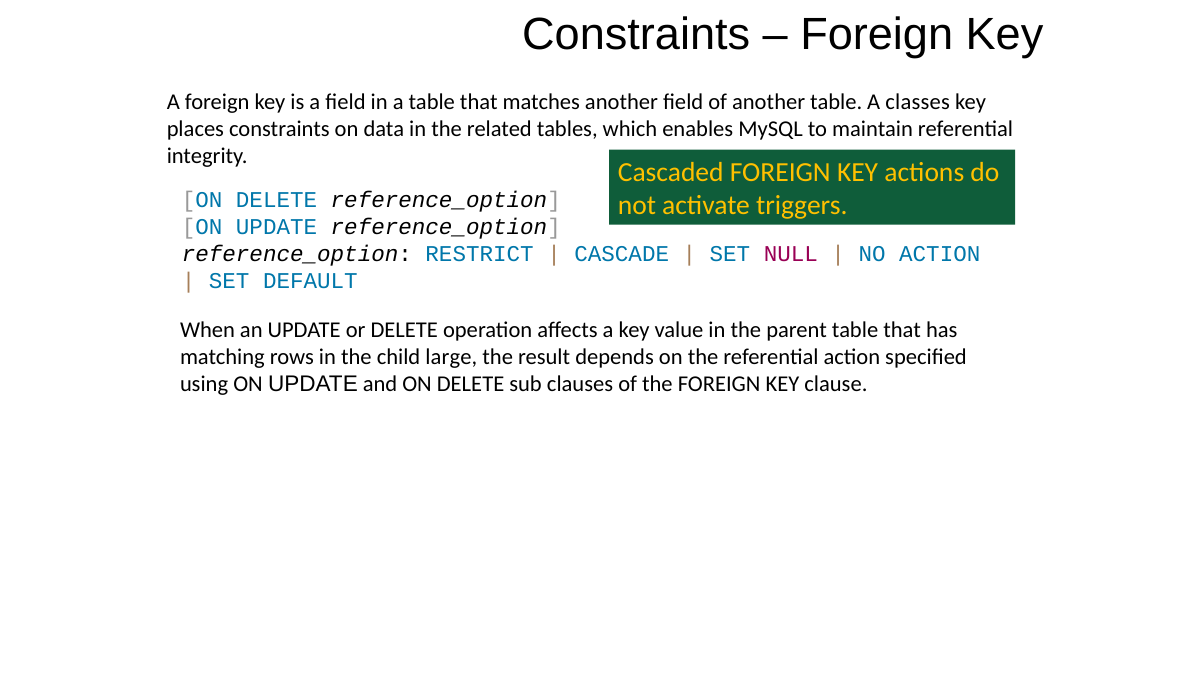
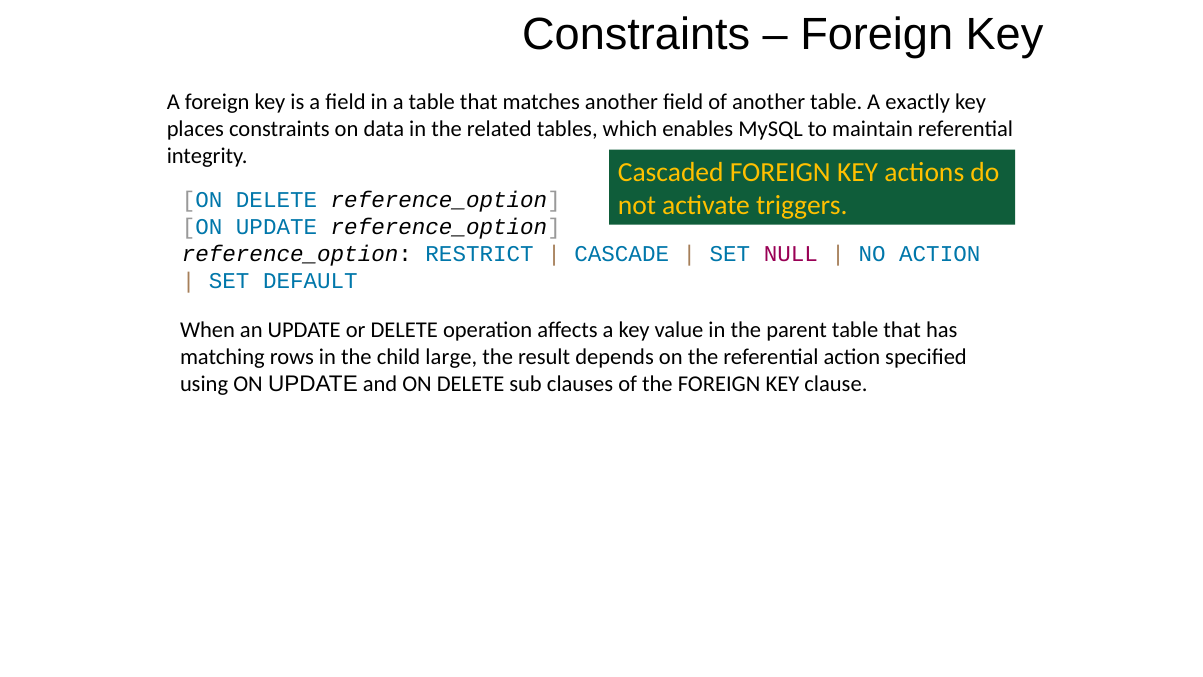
classes: classes -> exactly
